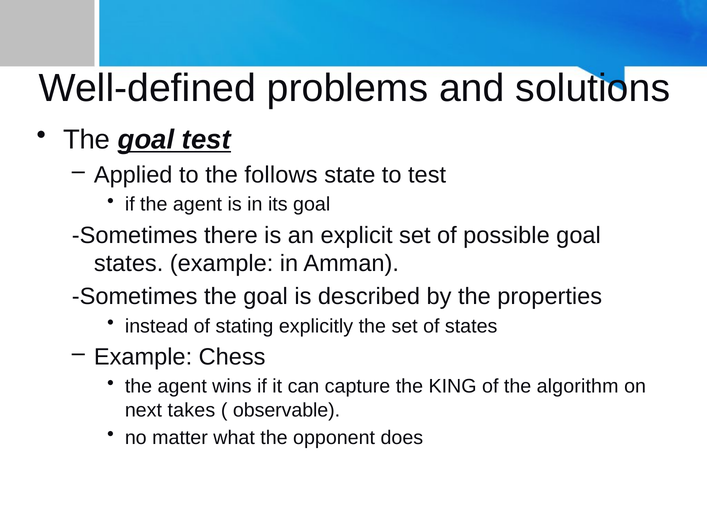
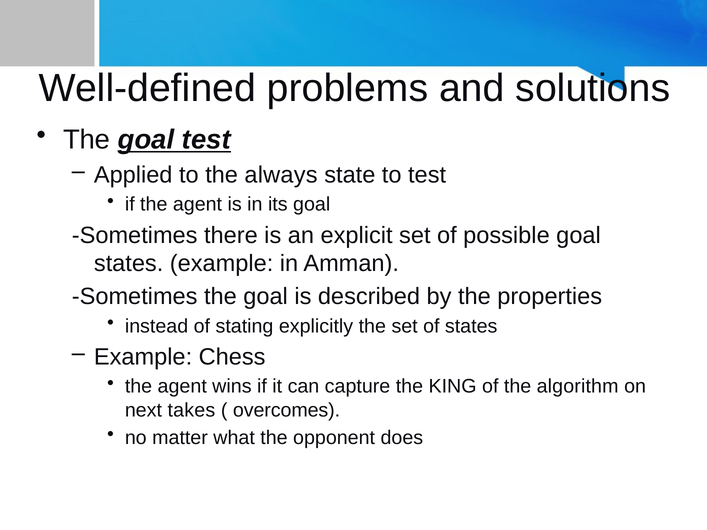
follows: follows -> always
observable: observable -> overcomes
